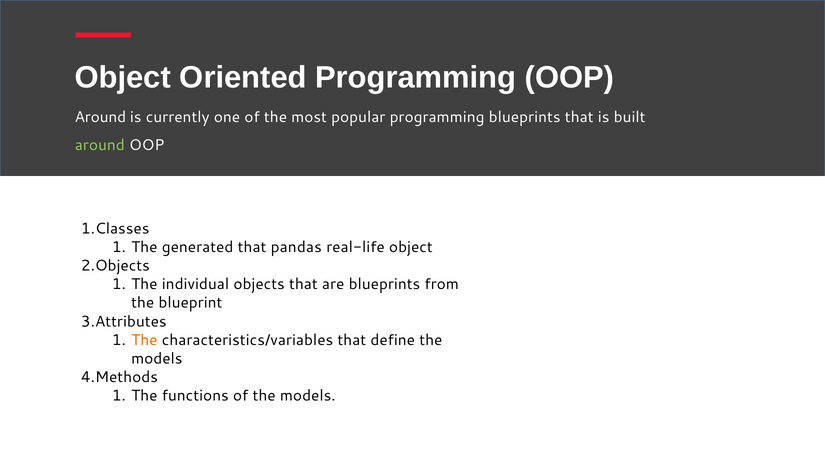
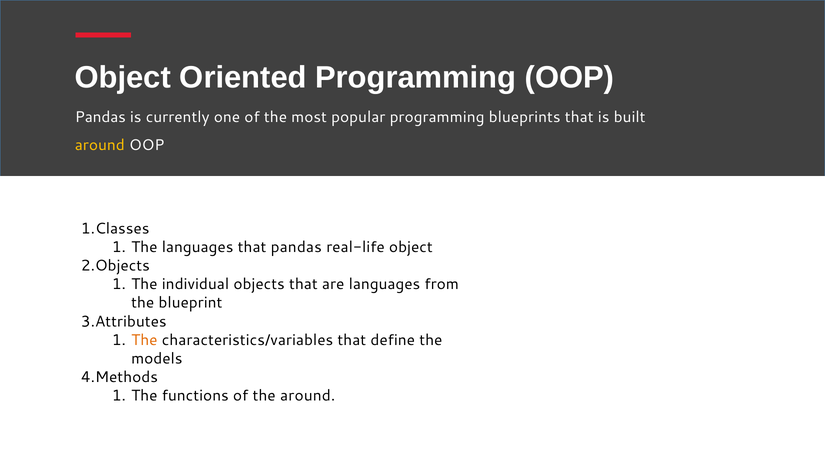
Around at (100, 117): Around -> Pandas
around at (100, 145) colour: light green -> yellow
The generated: generated -> languages
are blueprints: blueprints -> languages
of the models: models -> around
